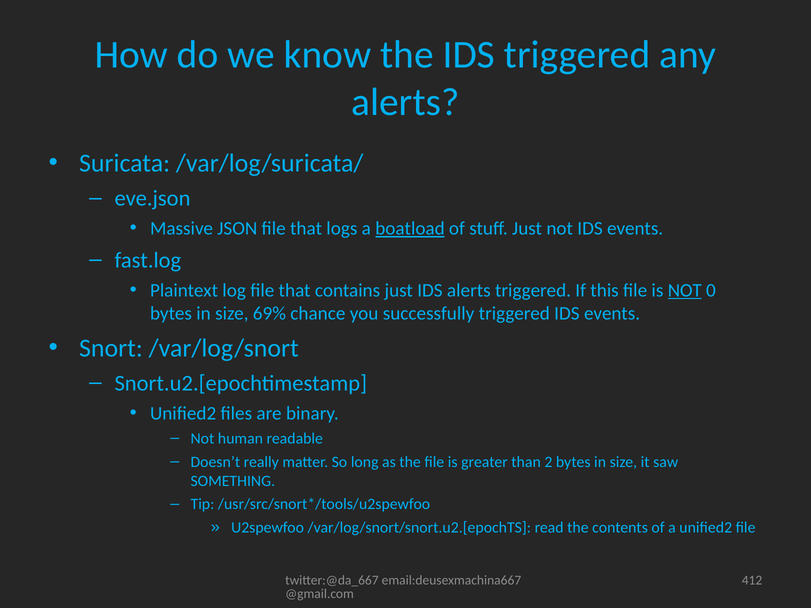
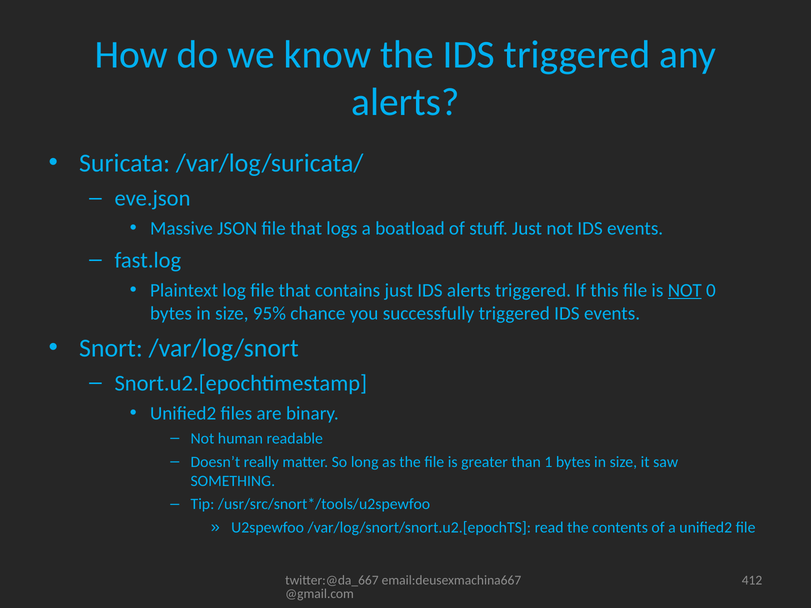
boatload underline: present -> none
69%: 69% -> 95%
2: 2 -> 1
